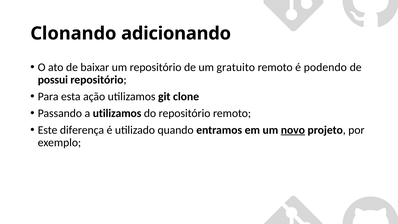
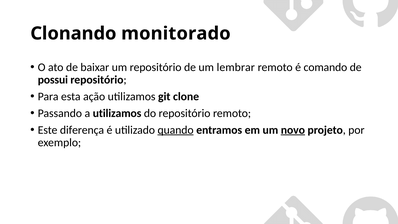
adicionando: adicionando -> monitorado
gratuito: gratuito -> lembrar
podendo: podendo -> comando
quando underline: none -> present
